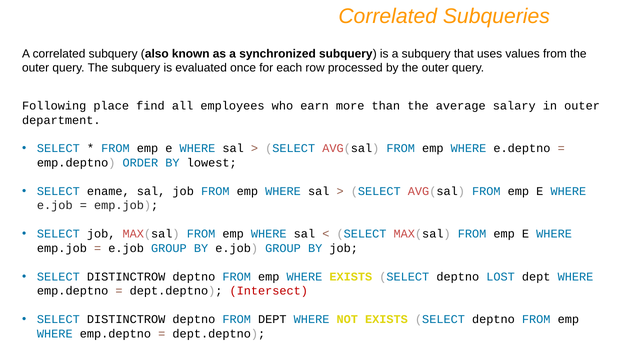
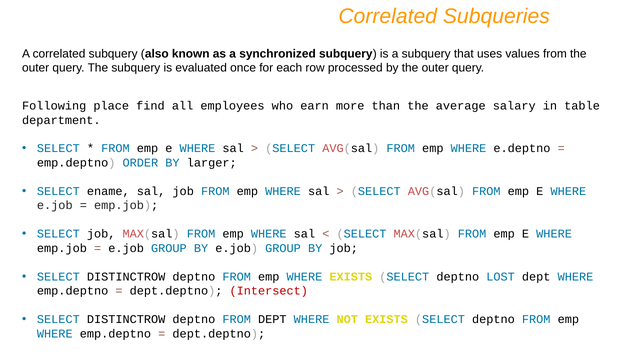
in outer: outer -> table
lowest: lowest -> larger
